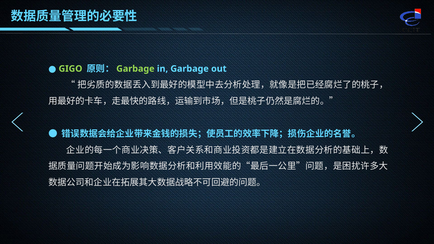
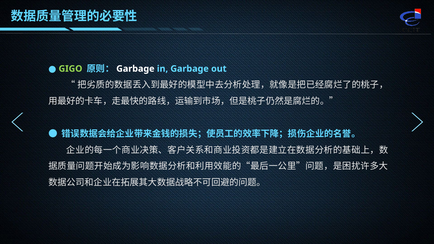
Garbage at (135, 69) colour: light green -> white
